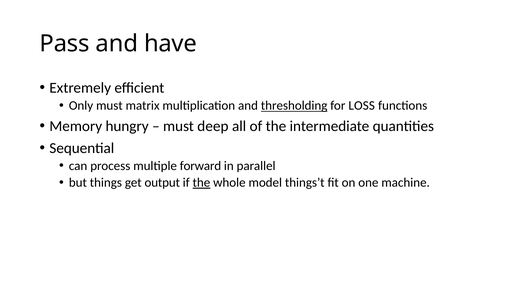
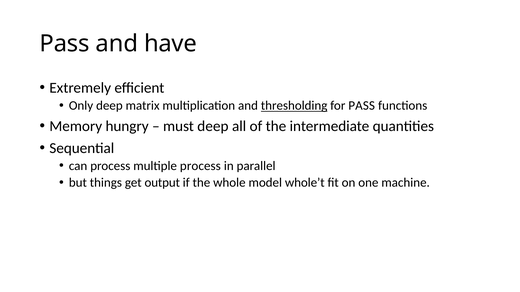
Only must: must -> deep
for LOSS: LOSS -> PASS
multiple forward: forward -> process
the at (201, 183) underline: present -> none
things’t: things’t -> whole’t
